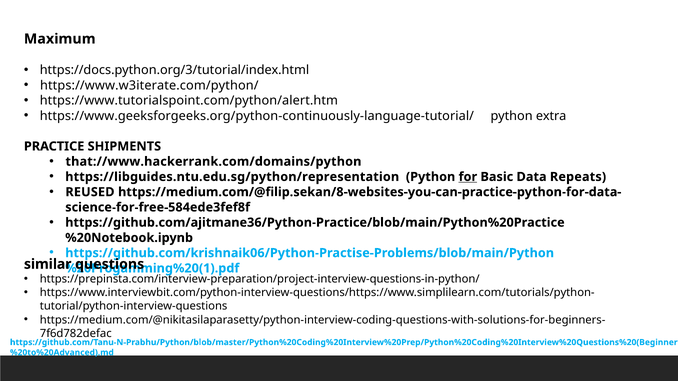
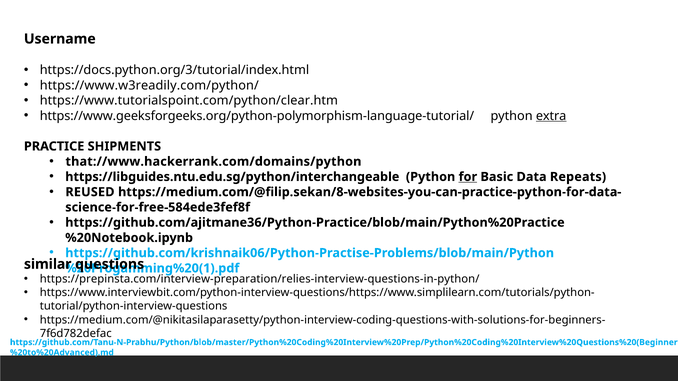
Maximum: Maximum -> Username
https://www.w3iterate.com/python/: https://www.w3iterate.com/python/ -> https://www.w3readily.com/python/
https://www.tutorialspoint.com/python/alert.htm: https://www.tutorialspoint.com/python/alert.htm -> https://www.tutorialspoint.com/python/clear.htm
https://www.geeksforgeeks.org/python-continuously-language-tutorial/: https://www.geeksforgeeks.org/python-continuously-language-tutorial/ -> https://www.geeksforgeeks.org/python-polymorphism-language-tutorial/
extra underline: none -> present
https://libguides.ntu.edu.sg/python/representation: https://libguides.ntu.edu.sg/python/representation -> https://libguides.ntu.edu.sg/python/interchangeable
https://prepinsta.com/interview-preparation/project-interview-questions-in-python/: https://prepinsta.com/interview-preparation/project-interview-questions-in-python/ -> https://prepinsta.com/interview-preparation/relies-interview-questions-in-python/
